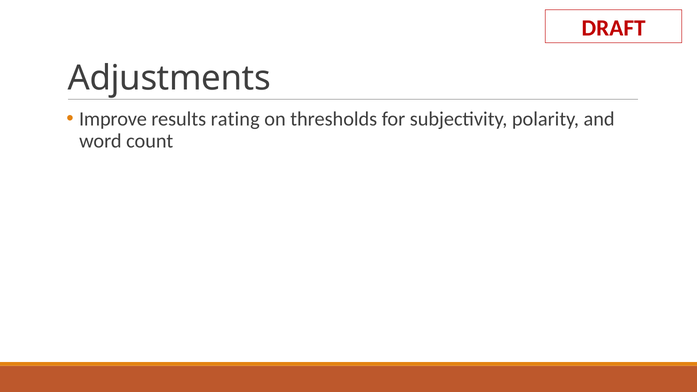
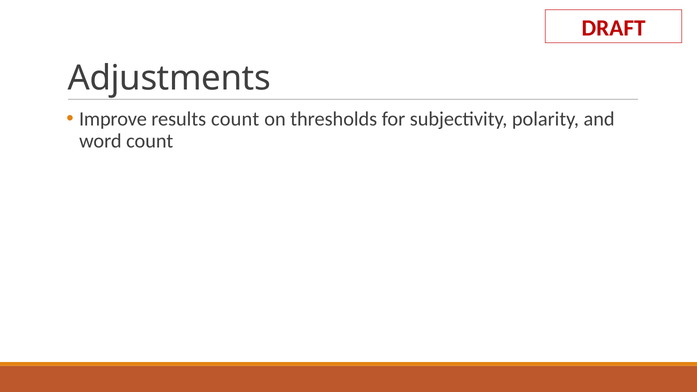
results rating: rating -> count
